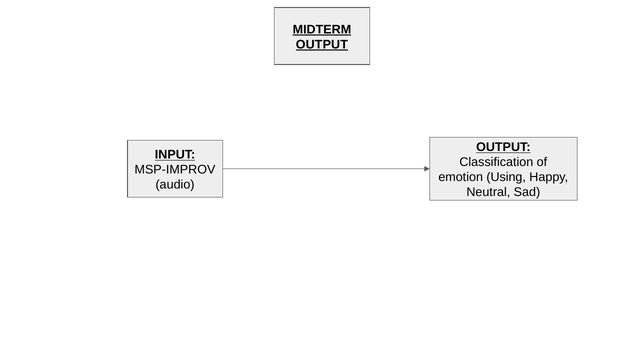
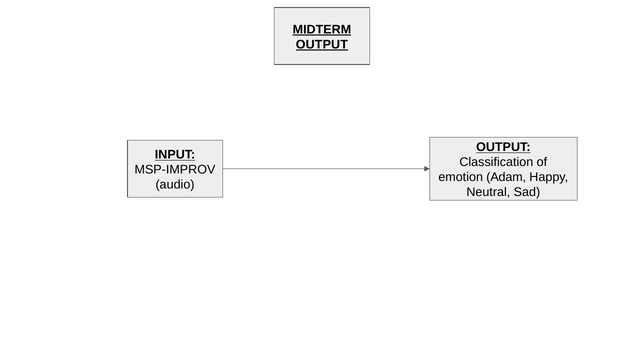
Using: Using -> Adam
